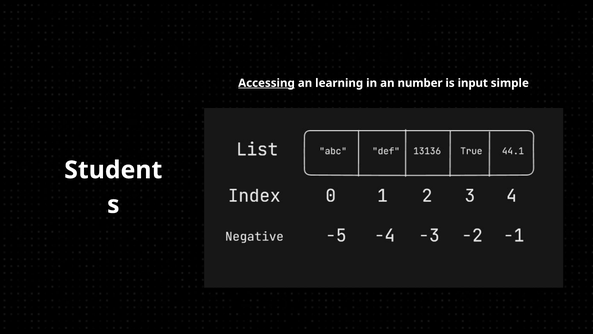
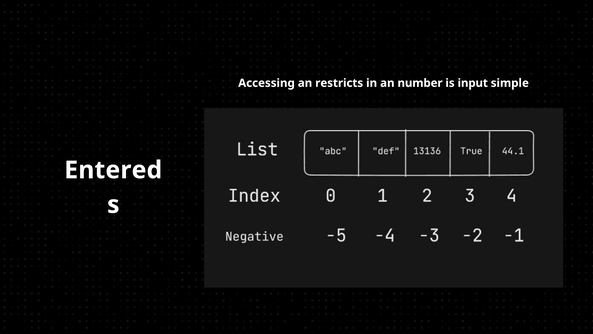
Accessing underline: present -> none
learning: learning -> restricts
Student: Student -> Entered
